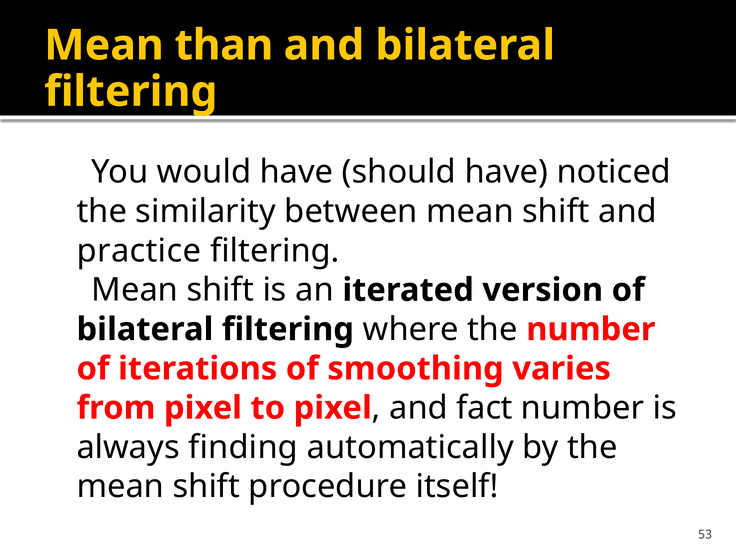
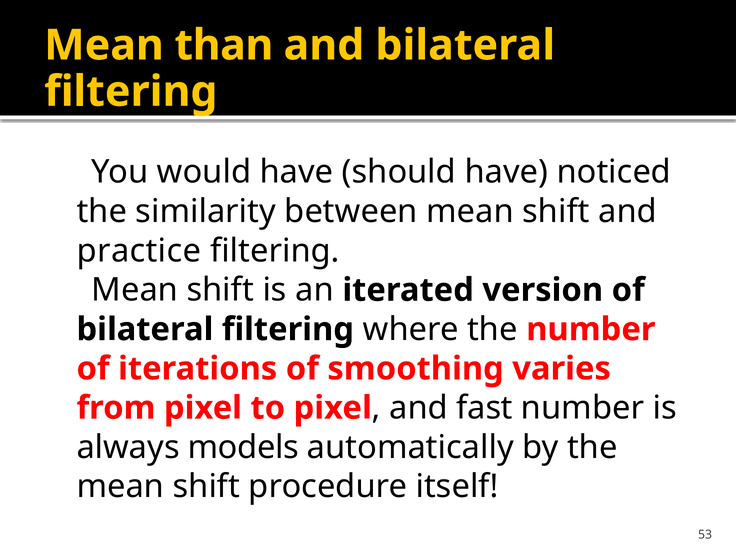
fact: fact -> fast
finding: finding -> models
